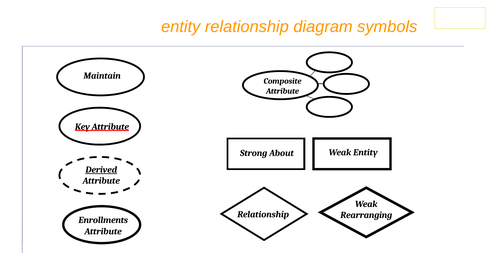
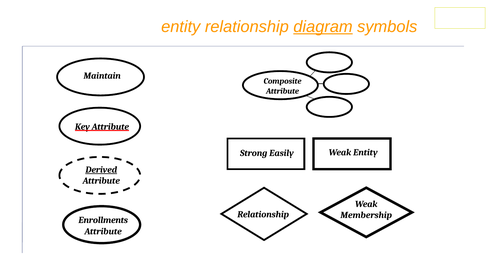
diagram underline: none -> present
About: About -> Easily
Rearranging: Rearranging -> Membership
